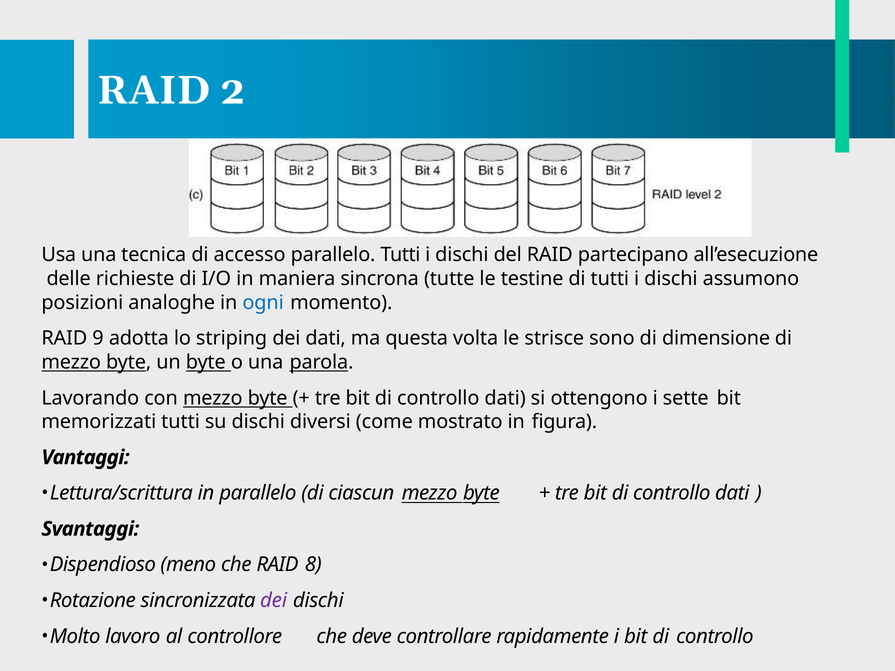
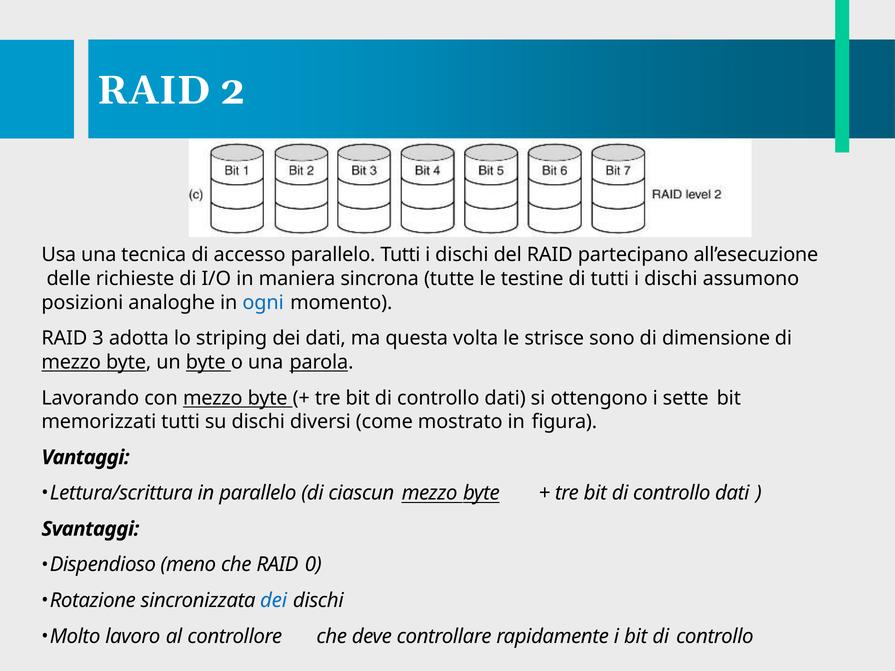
9: 9 -> 3
8: 8 -> 0
dei at (274, 601) colour: purple -> blue
